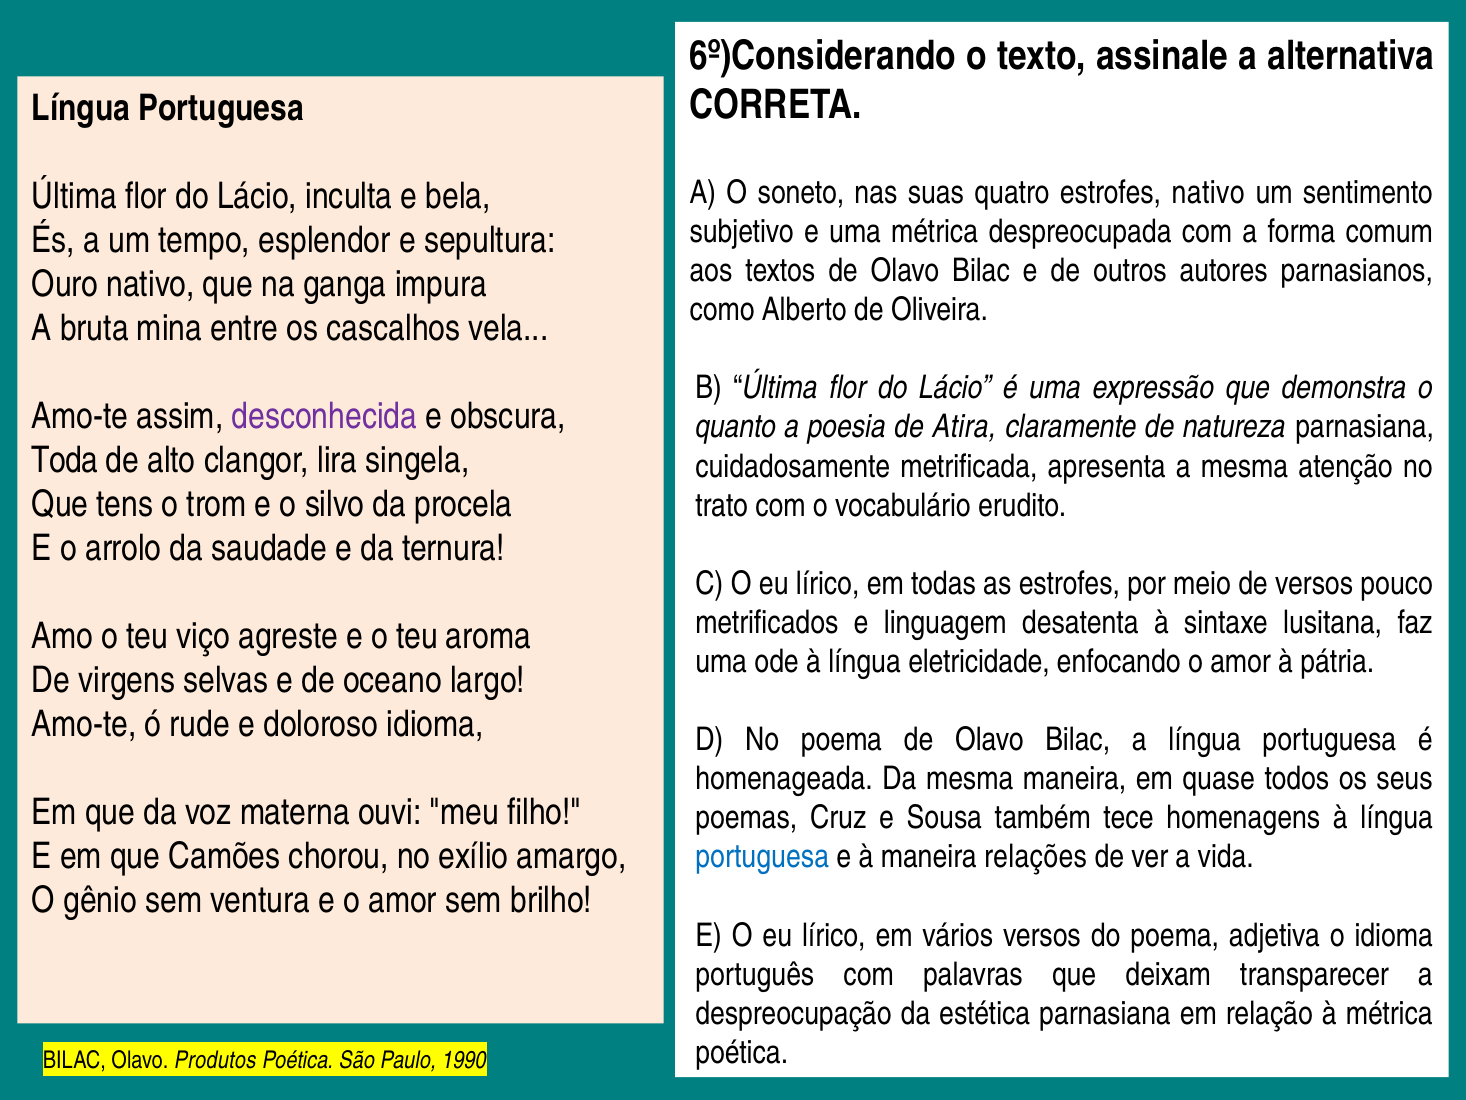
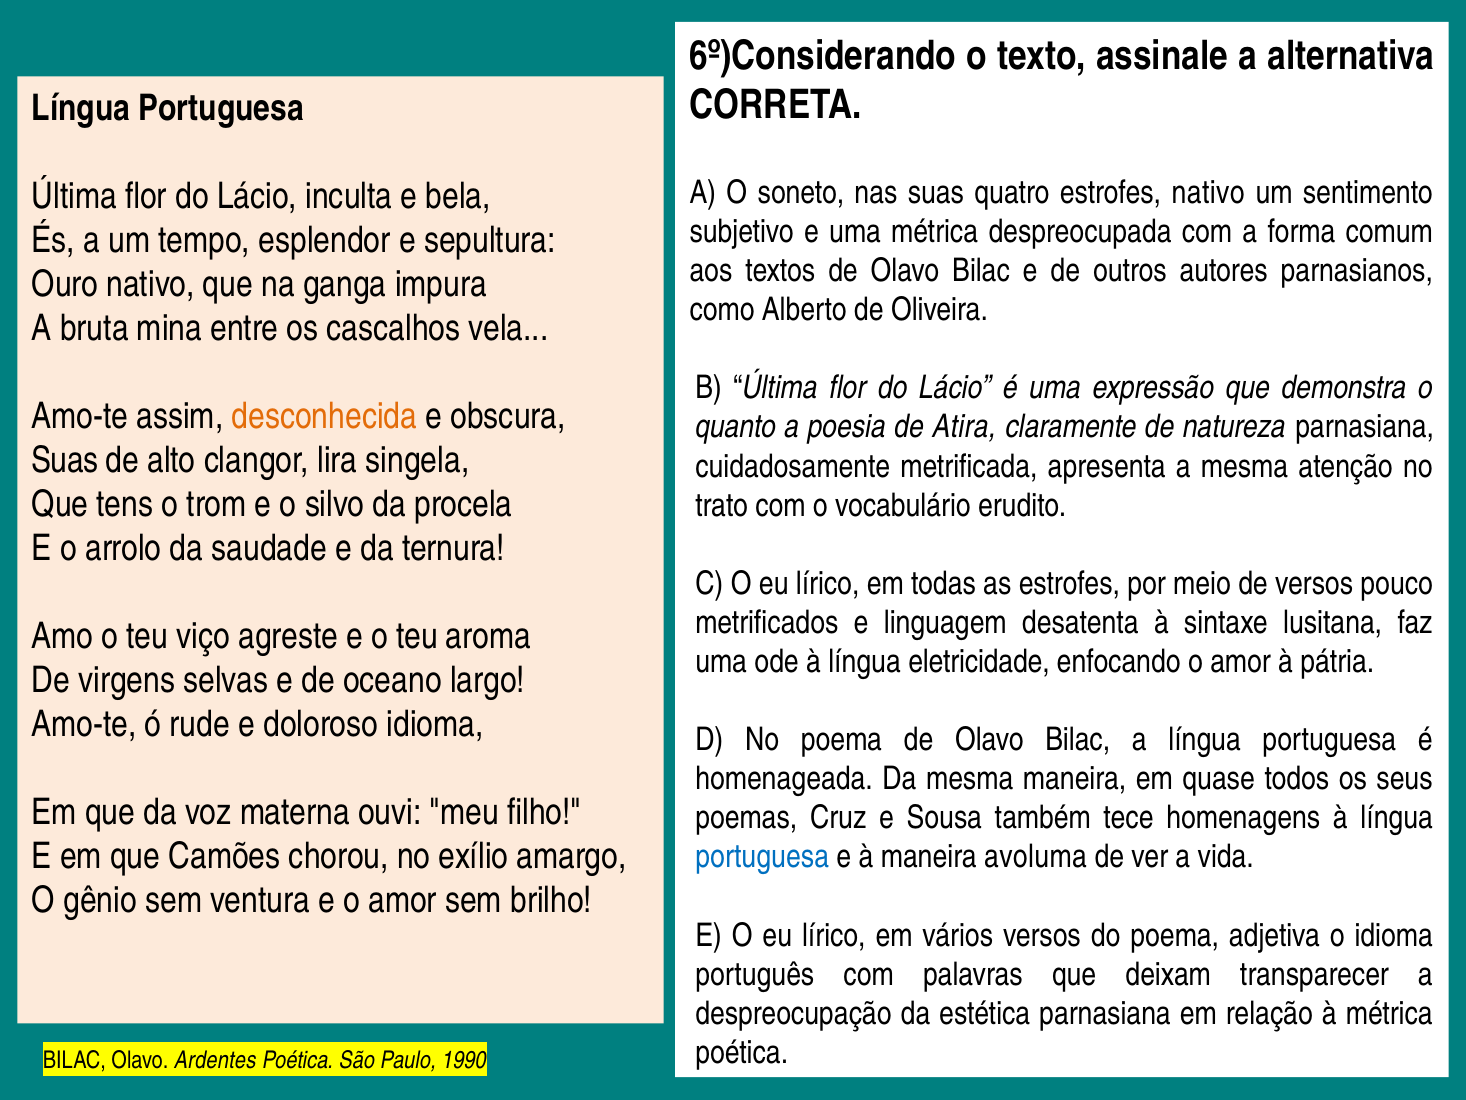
desconhecida colour: purple -> orange
Toda at (65, 460): Toda -> Suas
relações: relações -> avoluma
Produtos: Produtos -> Ardentes
